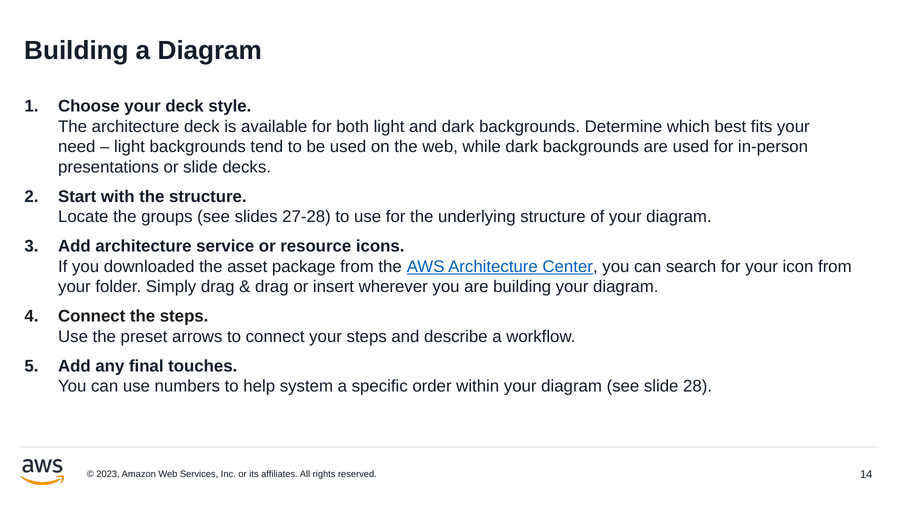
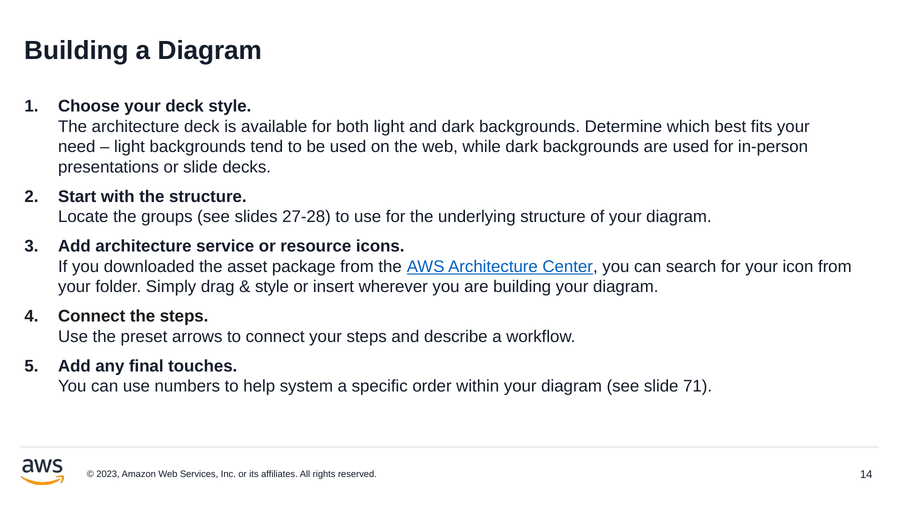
drag at (272, 286): drag -> style
28: 28 -> 71
